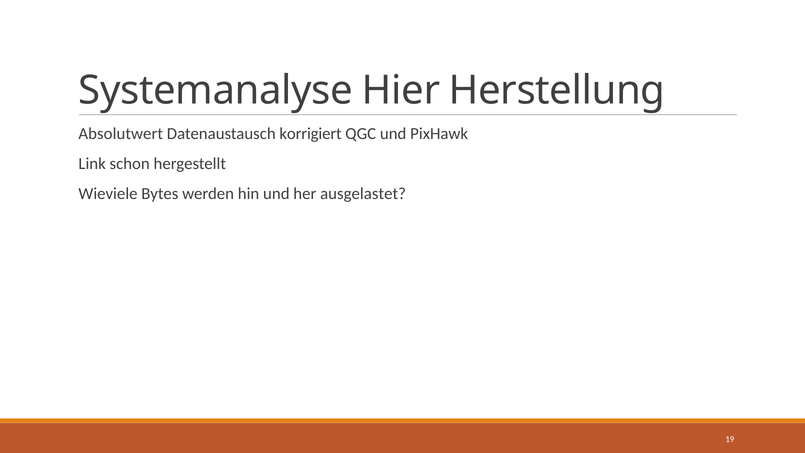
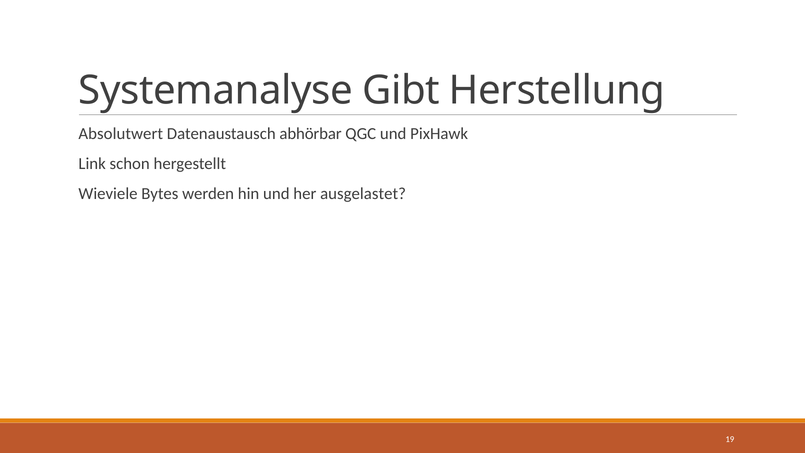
Hier: Hier -> Gibt
korrigiert: korrigiert -> abhörbar
